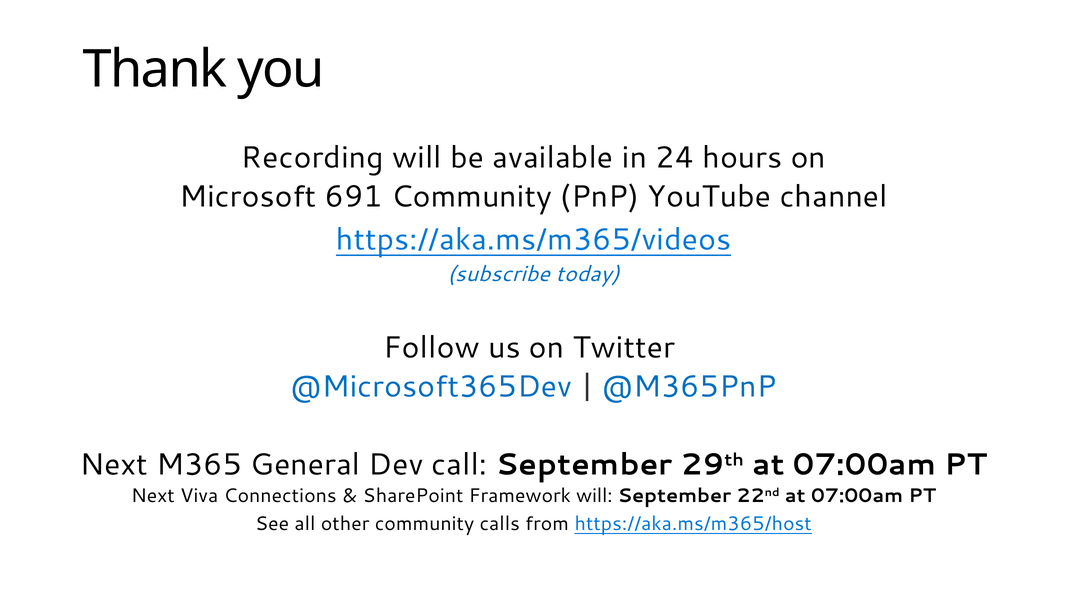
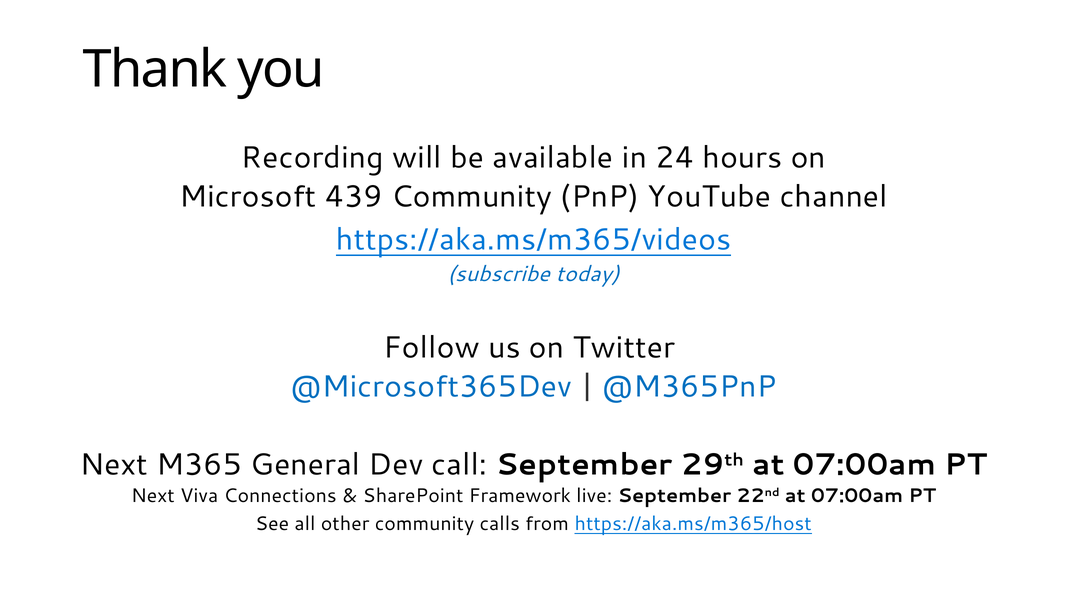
691: 691 -> 439
Framework will: will -> live
